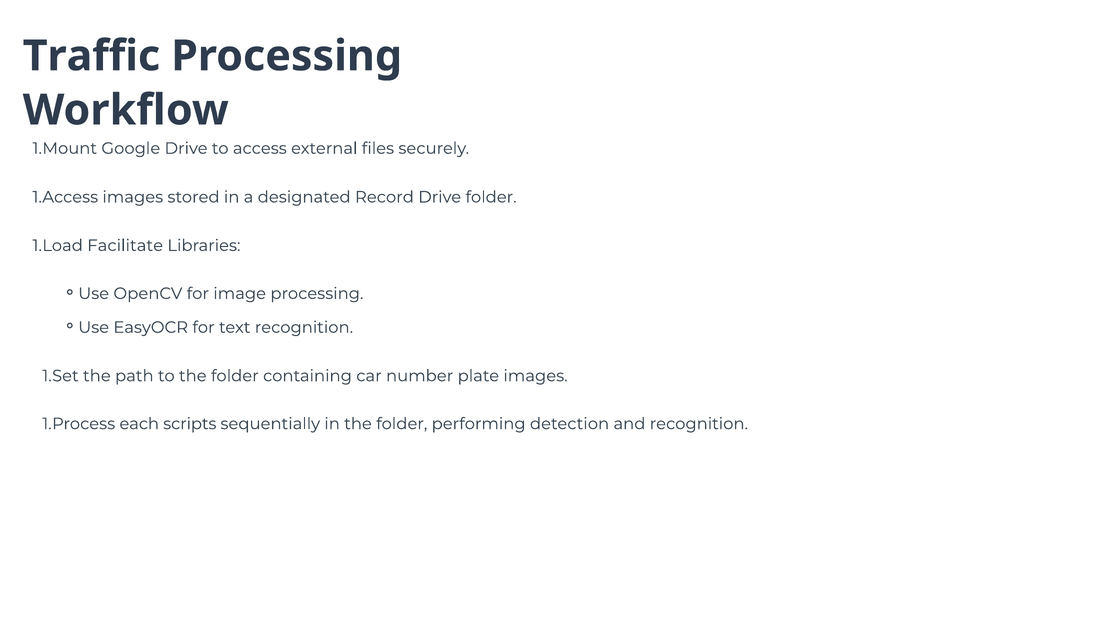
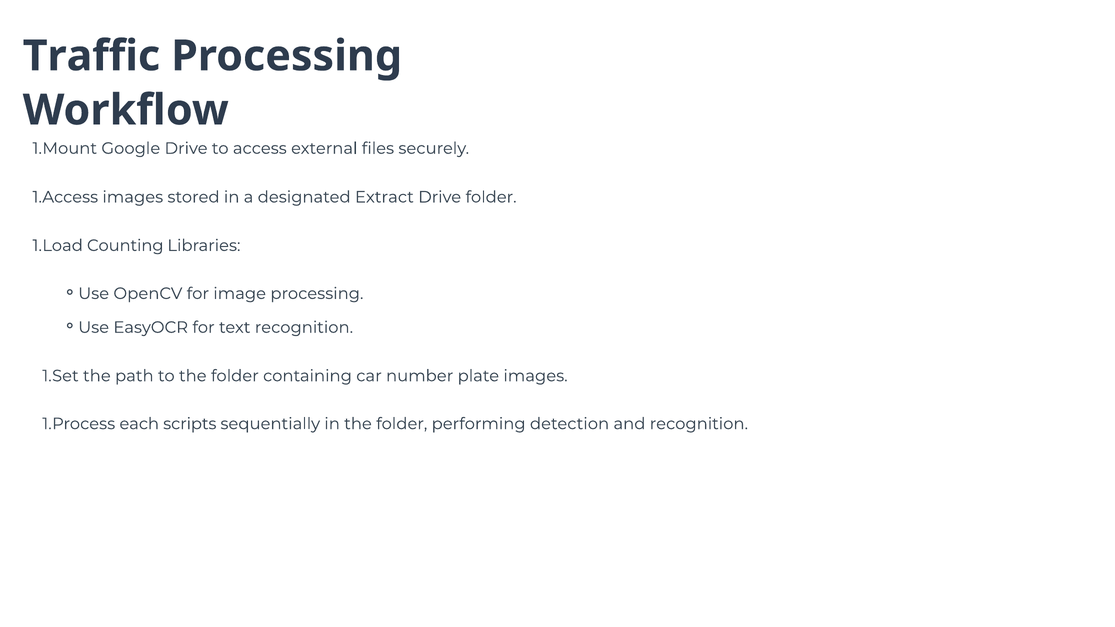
Record: Record -> Extract
Facilitate: Facilitate -> Counting
